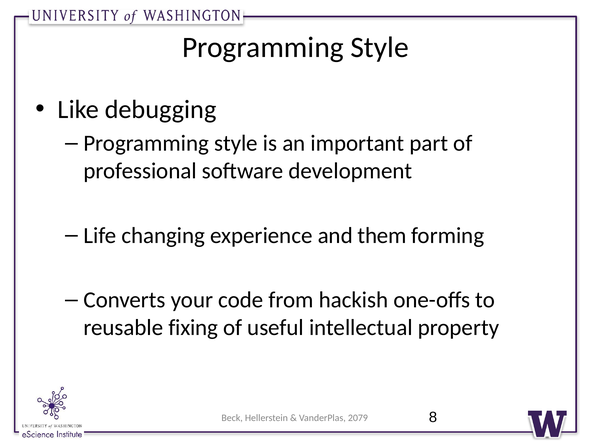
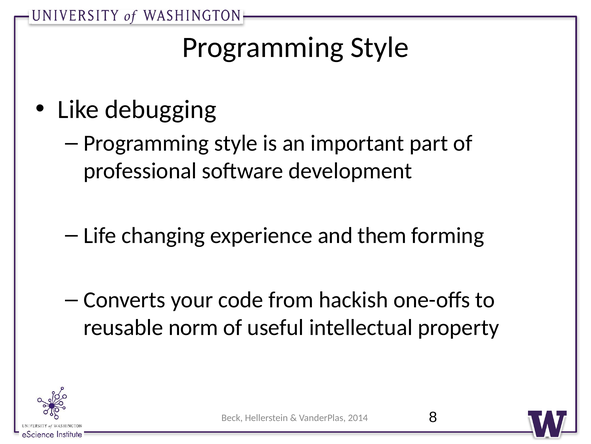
fixing: fixing -> norm
2079: 2079 -> 2014
